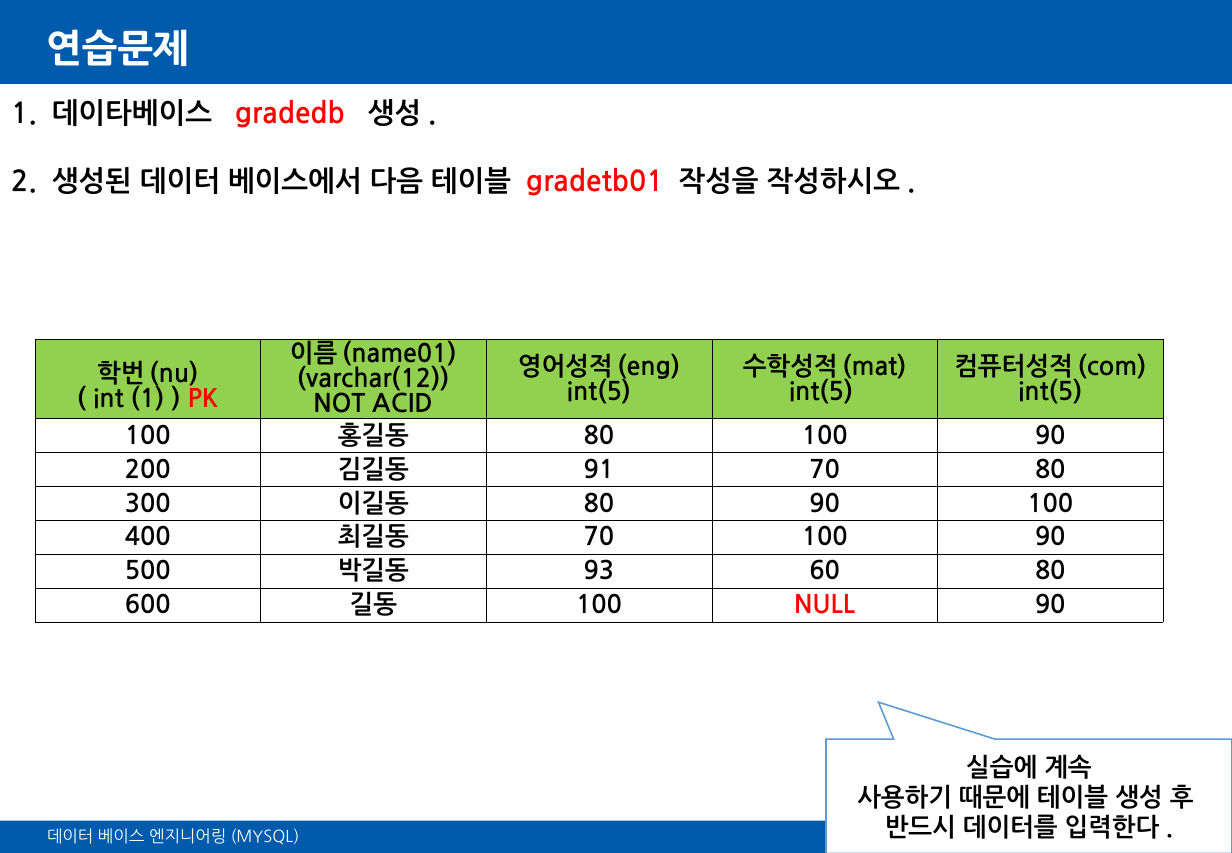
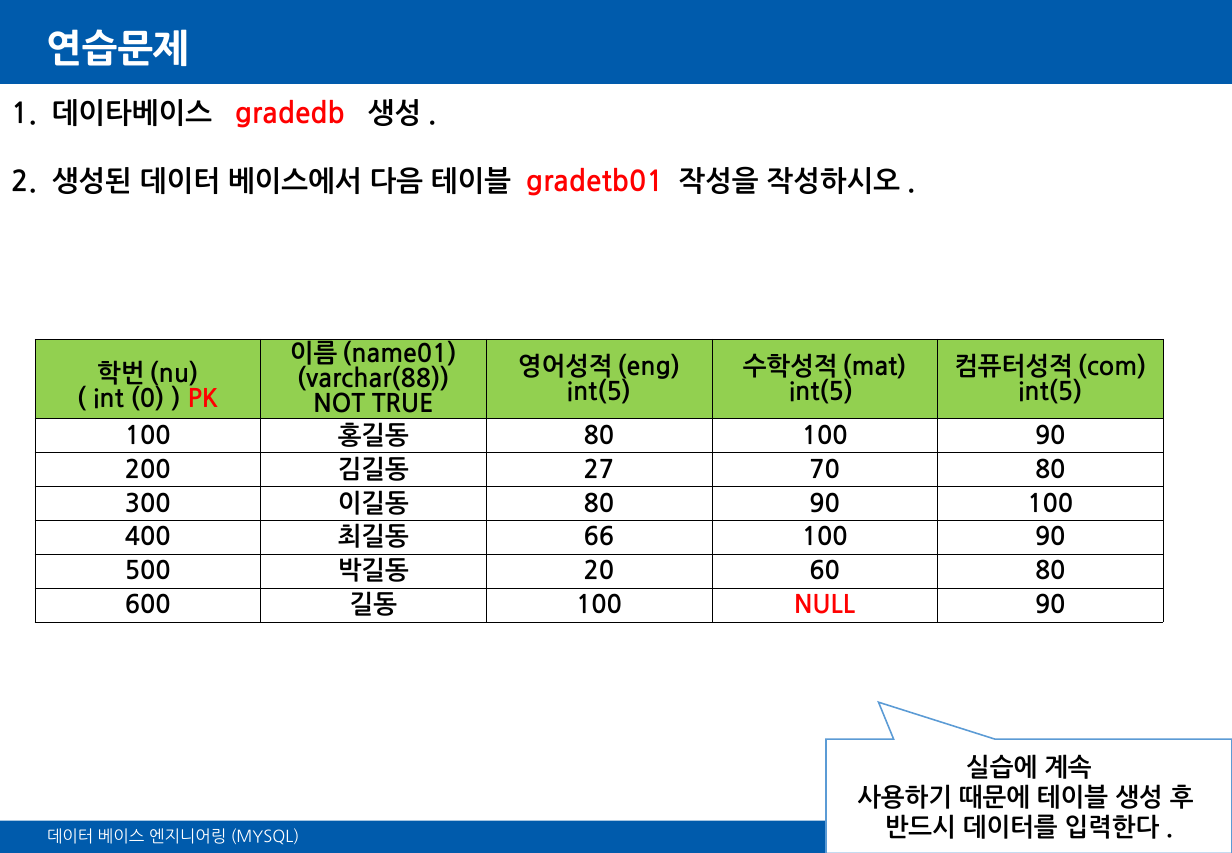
varchar(12: varchar(12 -> varchar(88
int 1: 1 -> 0
ACID: ACID -> TRUE
91: 91 -> 27
70 at (599, 538): 70 -> 66
93: 93 -> 20
